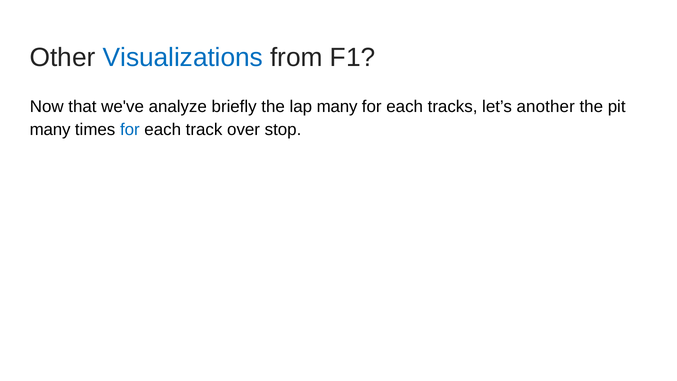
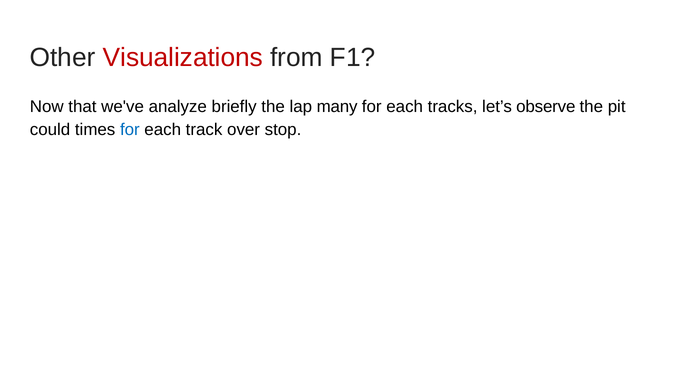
Visualizations colour: blue -> red
another: another -> observe
many at (50, 130): many -> could
